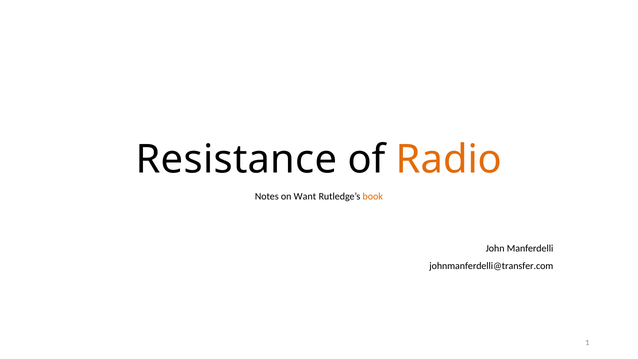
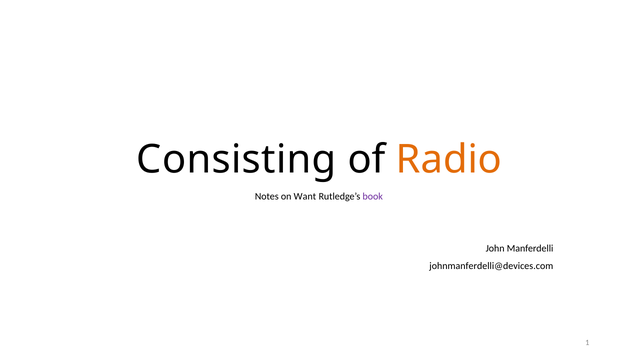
Resistance: Resistance -> Consisting
book colour: orange -> purple
johnmanferdelli@transfer.com: johnmanferdelli@transfer.com -> johnmanferdelli@devices.com
